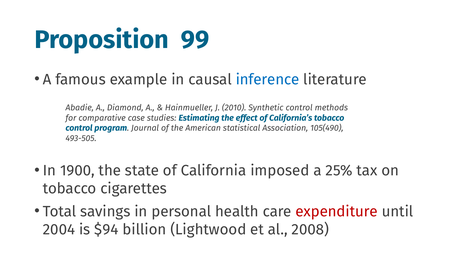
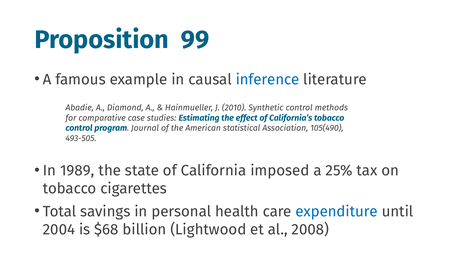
1900: 1900 -> 1989
expenditure colour: red -> blue
$94: $94 -> $68
